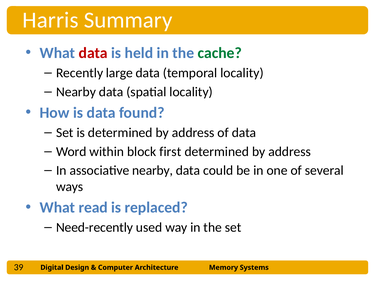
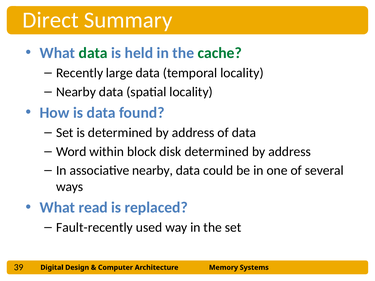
Harris: Harris -> Direct
data at (93, 53) colour: red -> green
first: first -> disk
Need-recently: Need-recently -> Fault-recently
